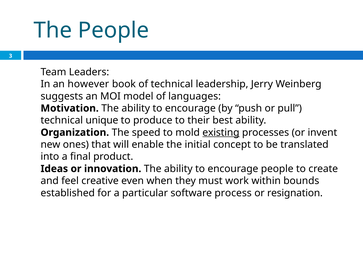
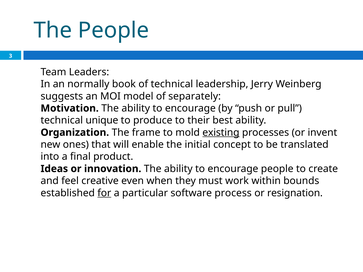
however: however -> normally
languages: languages -> separately
speed: speed -> frame
for underline: none -> present
